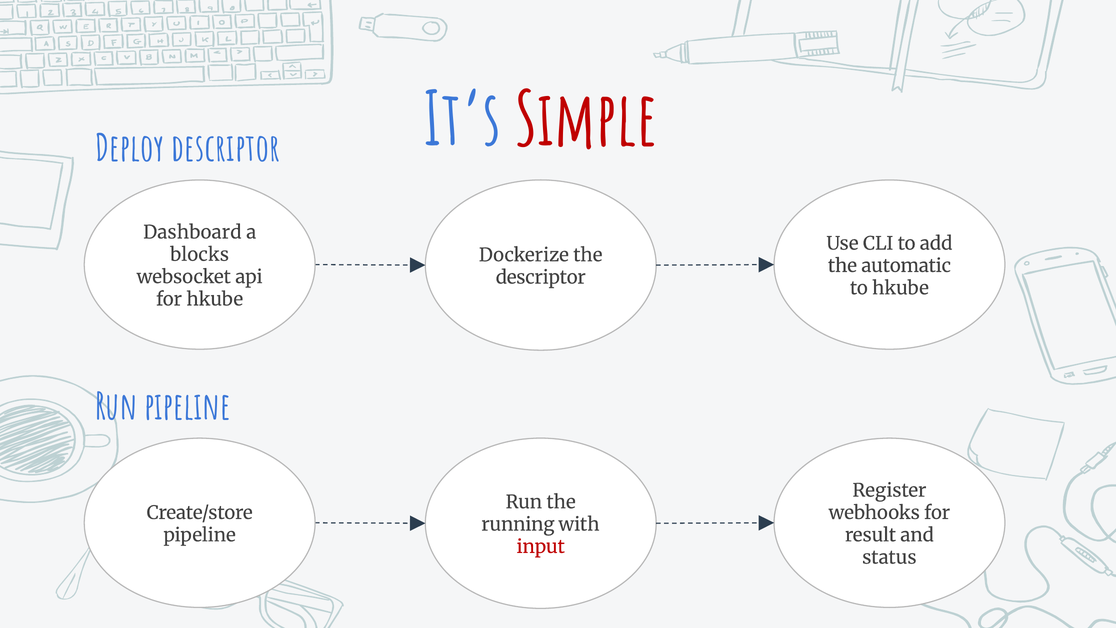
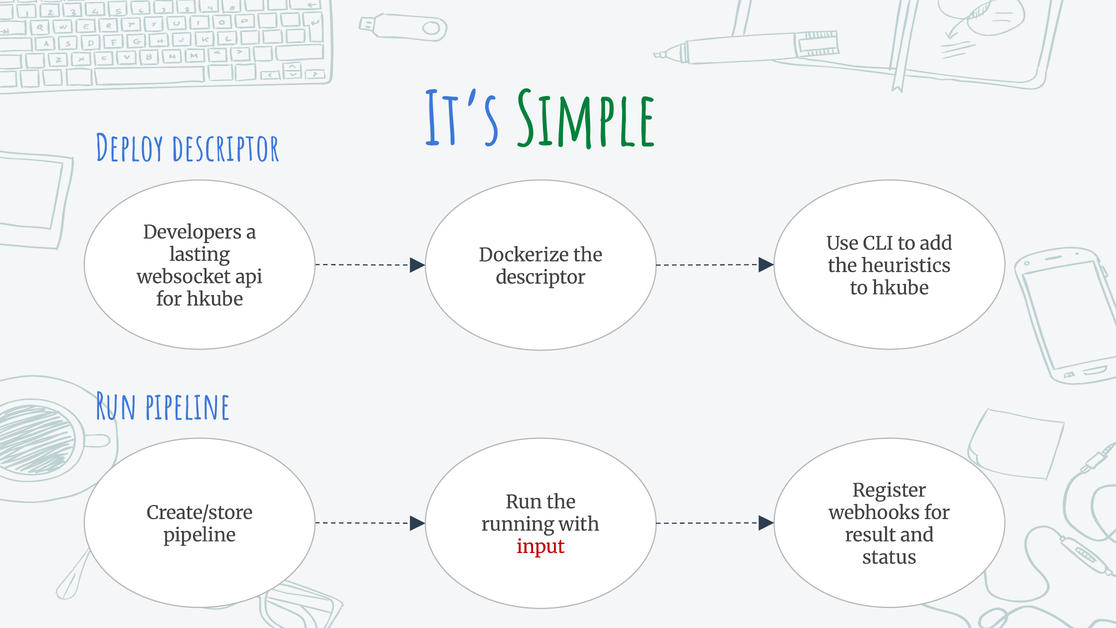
Simple colour: red -> green
Dashboard: Dashboard -> Developers
blocks: blocks -> lasting
automatic: automatic -> heuristics
